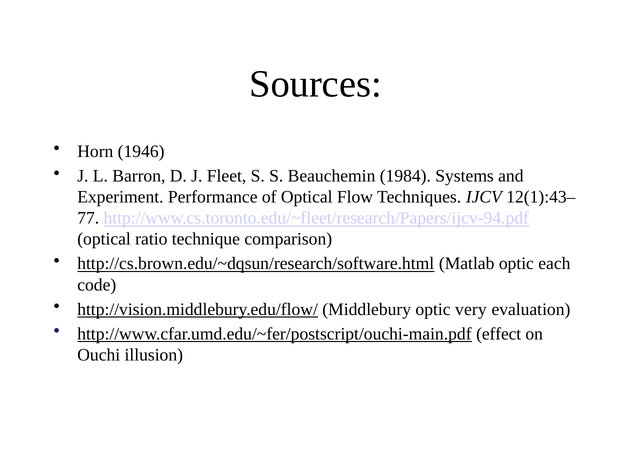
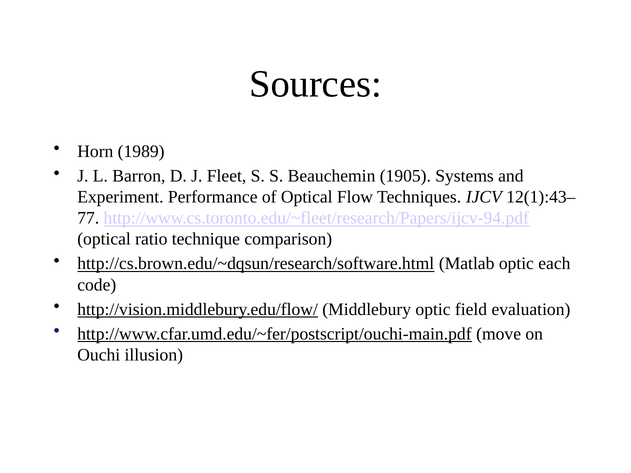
1946: 1946 -> 1989
1984: 1984 -> 1905
very: very -> field
effect: effect -> move
